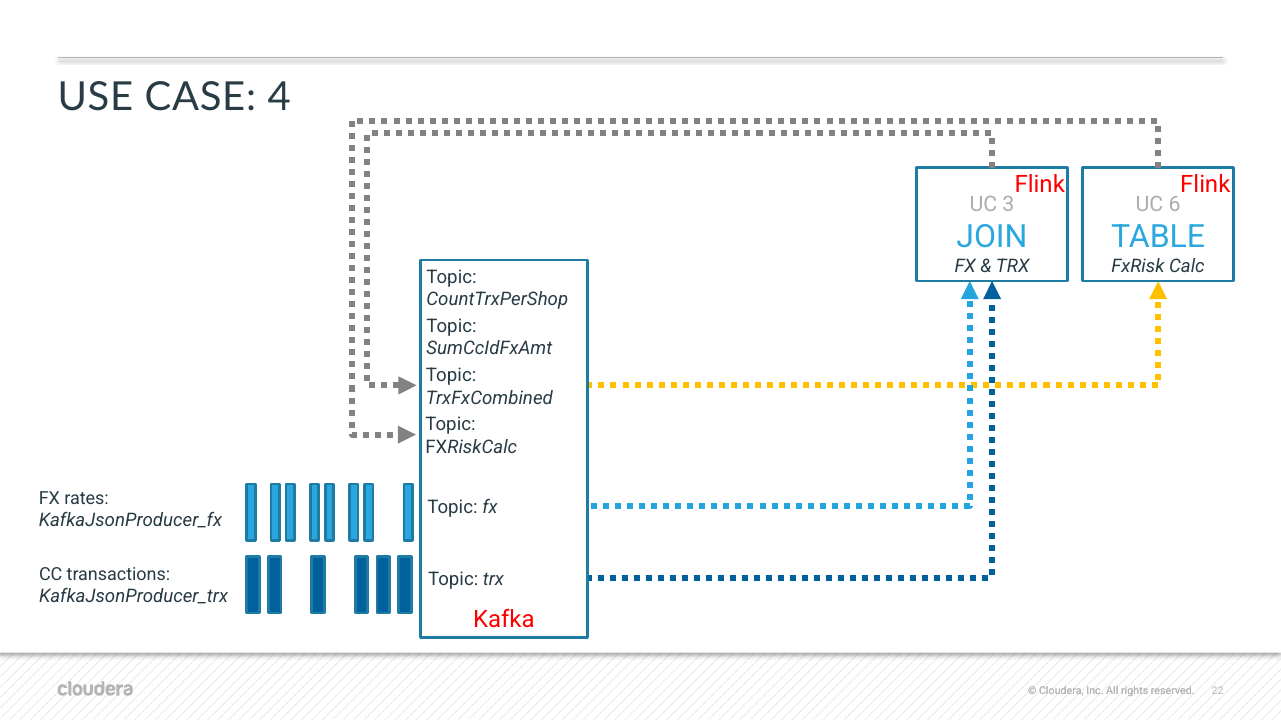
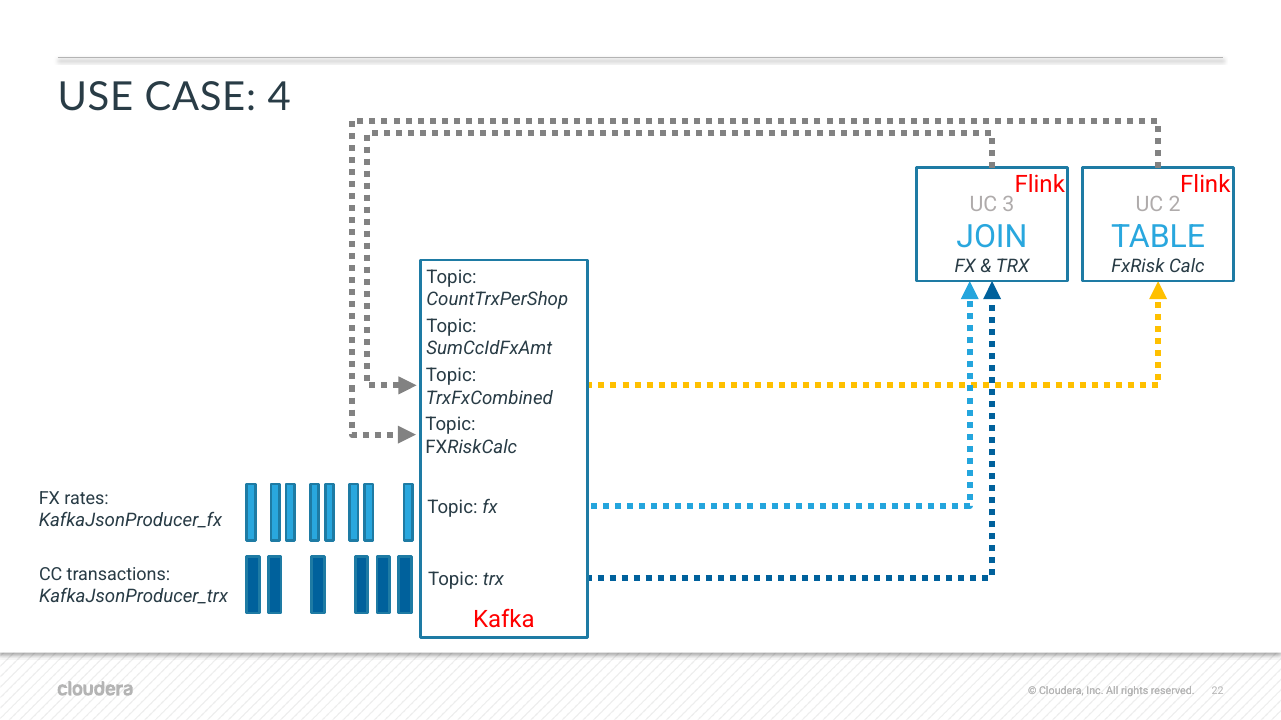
6: 6 -> 2
